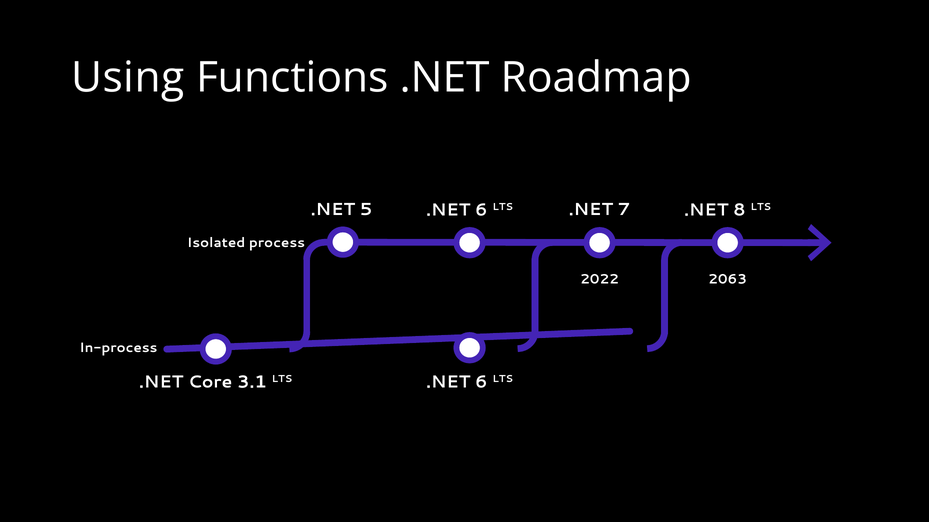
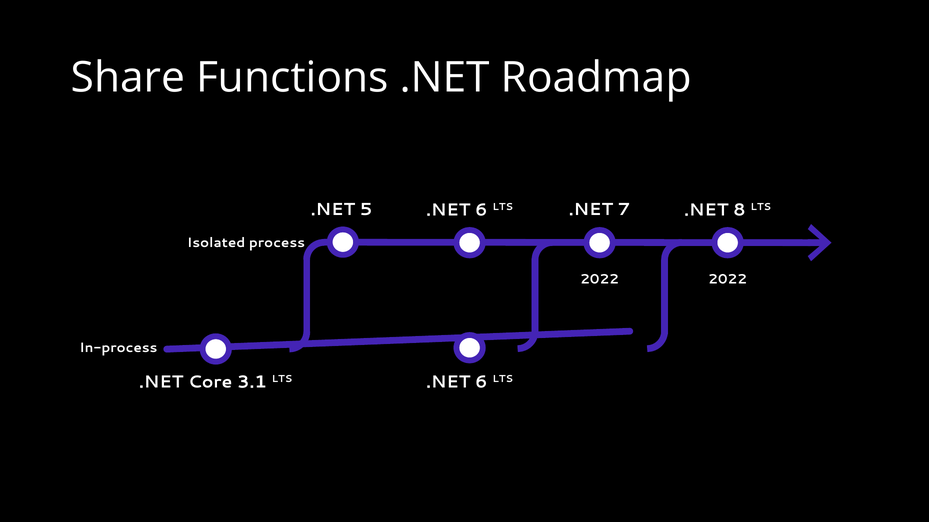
Using: Using -> Share
2022 2063: 2063 -> 2022
